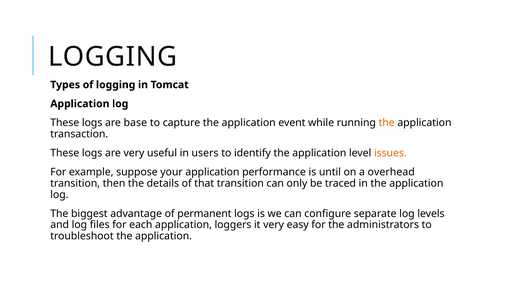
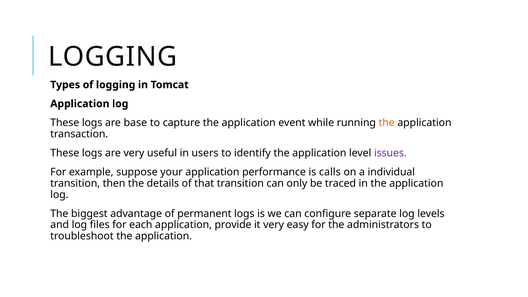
issues colour: orange -> purple
until: until -> calls
overhead: overhead -> individual
loggers: loggers -> provide
